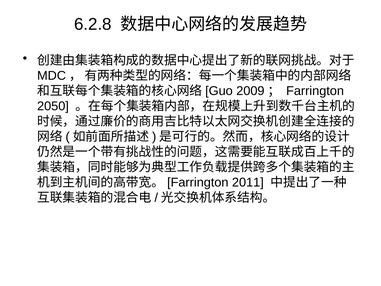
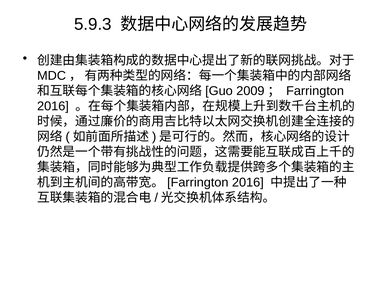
6.2.8: 6.2.8 -> 5.9.3
2050 at (53, 106): 2050 -> 2016
2011 at (248, 182): 2011 -> 2016
